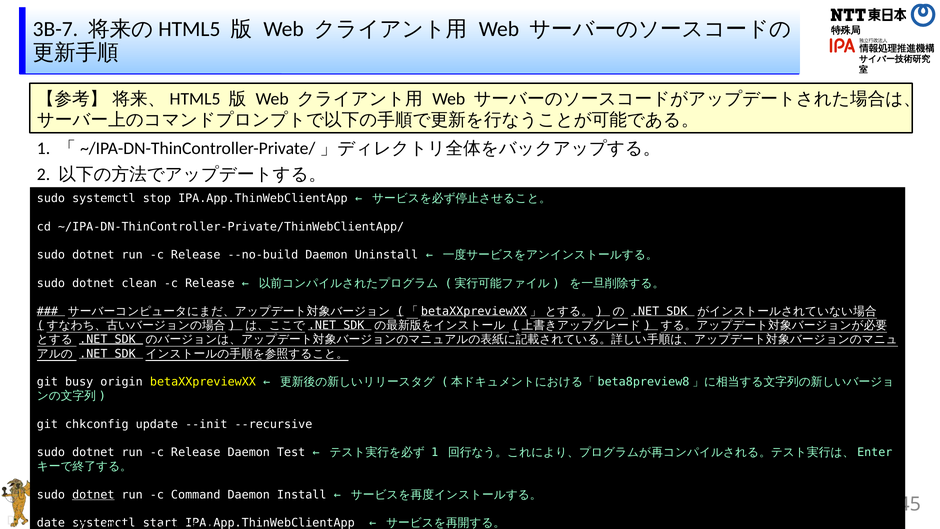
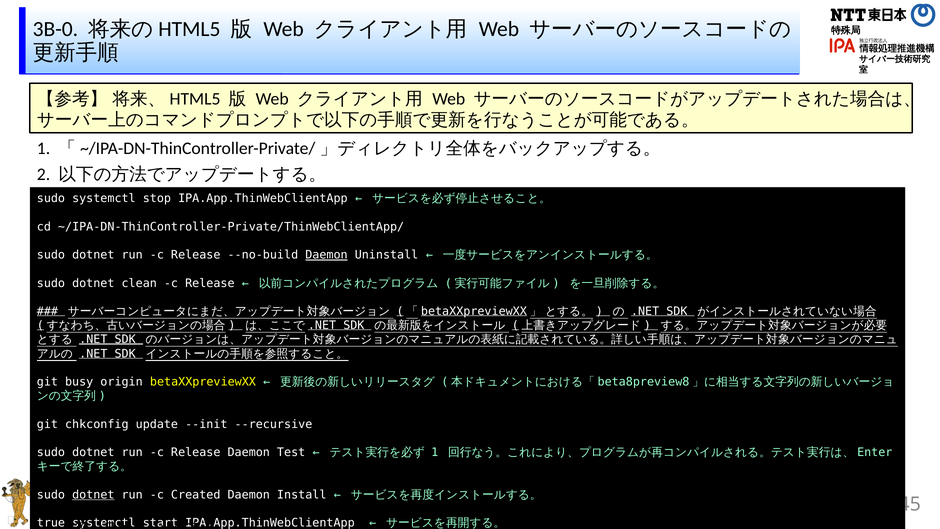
3B-7: 3B-7 -> 3B-0
Daemon at (326, 255) underline: none -> present
Command: Command -> Created
date: date -> true
